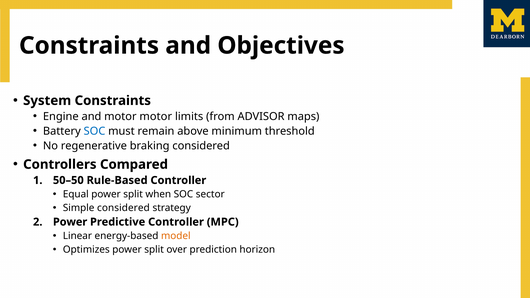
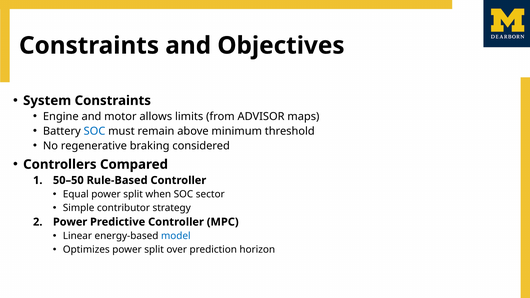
motor motor: motor -> allows
Simple considered: considered -> contributor
model colour: orange -> blue
